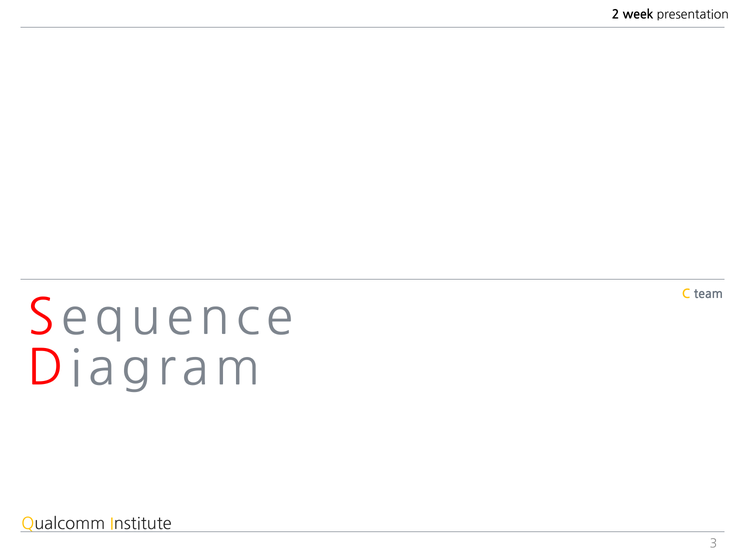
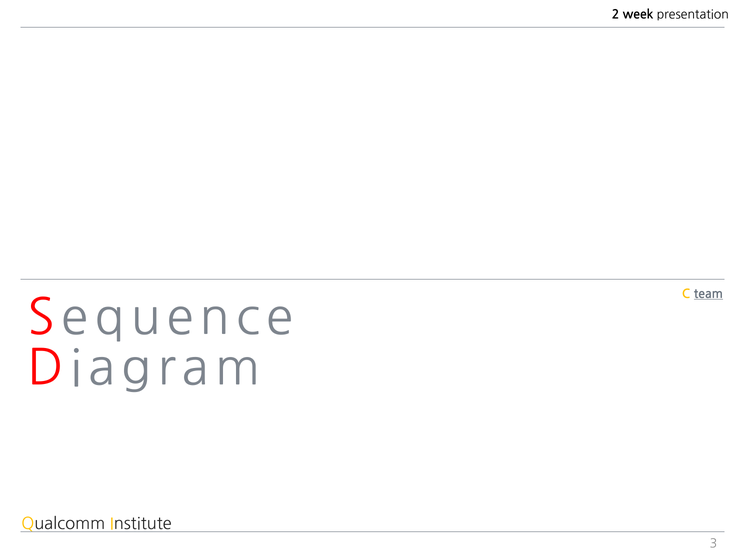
team underline: none -> present
